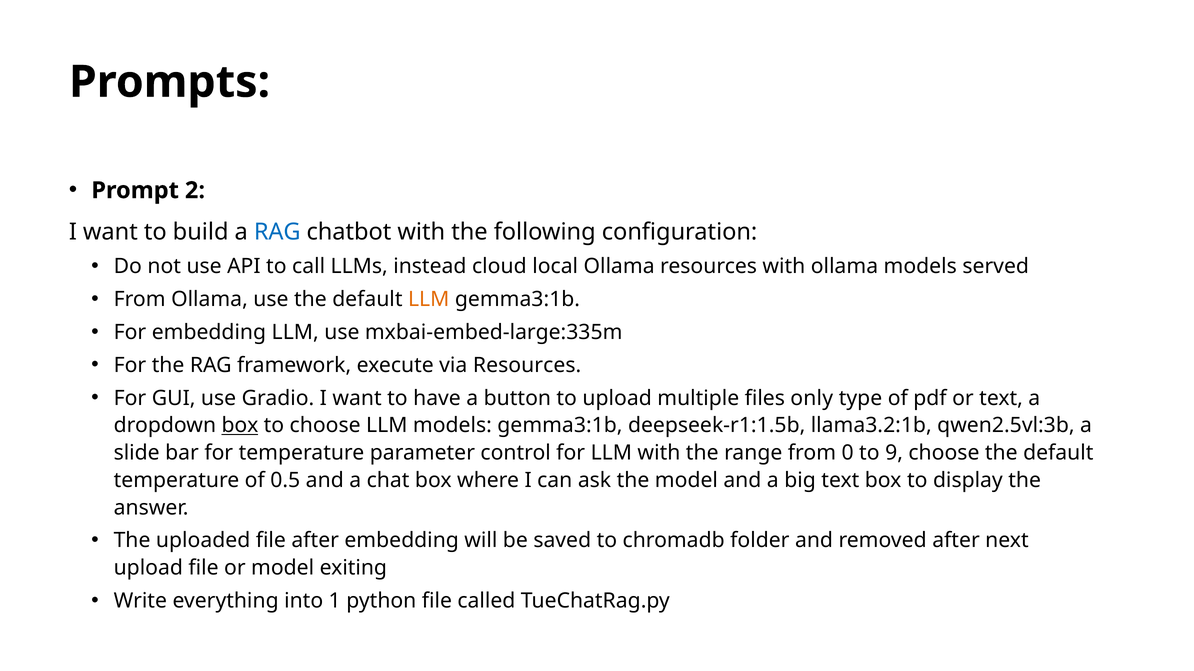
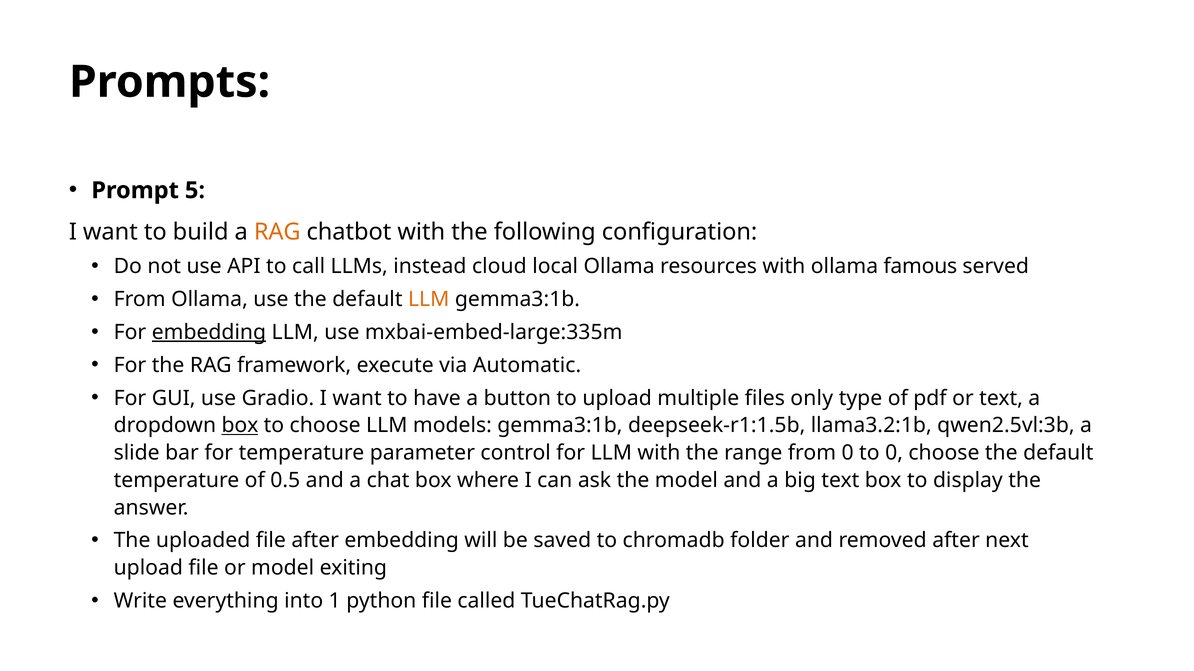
2: 2 -> 5
RAG at (277, 232) colour: blue -> orange
ollama models: models -> famous
embedding at (209, 333) underline: none -> present
via Resources: Resources -> Automatic
to 9: 9 -> 0
